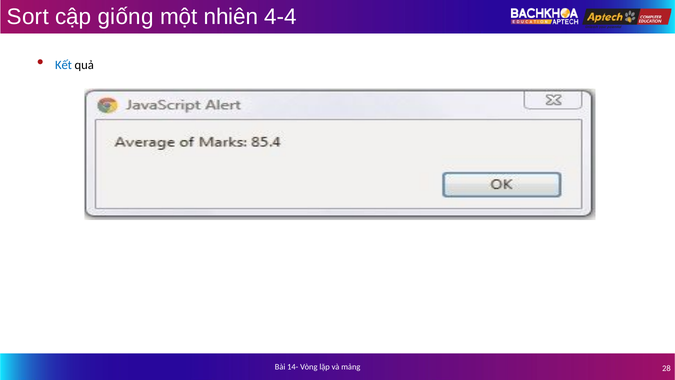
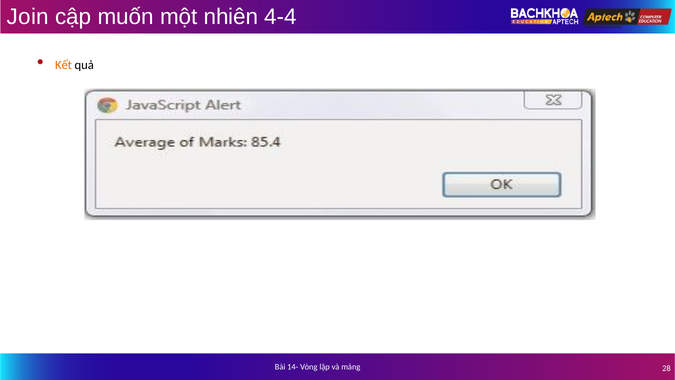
Sort: Sort -> Join
giống: giống -> muốn
Kết colour: blue -> orange
